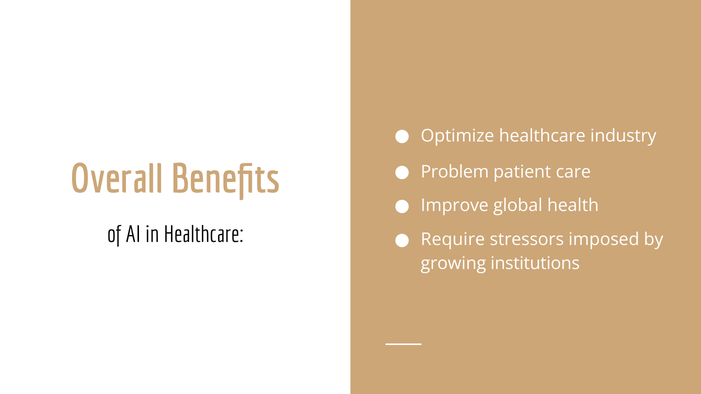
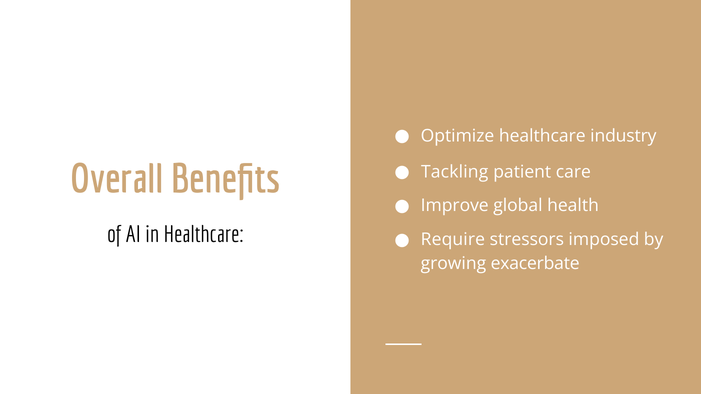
Problem: Problem -> Tackling
institutions: institutions -> exacerbate
